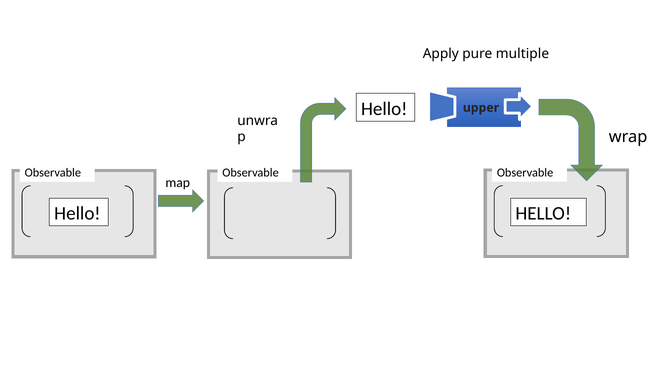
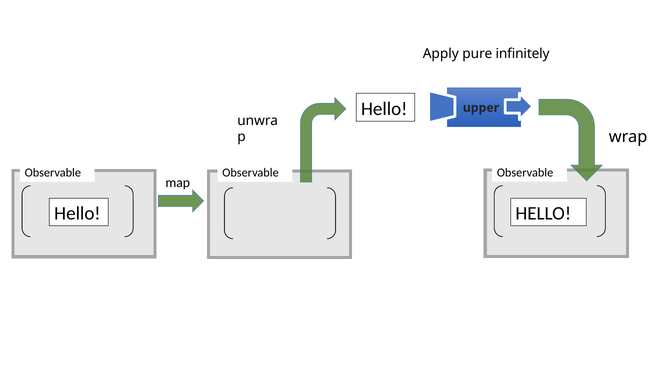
multiple: multiple -> infinitely
